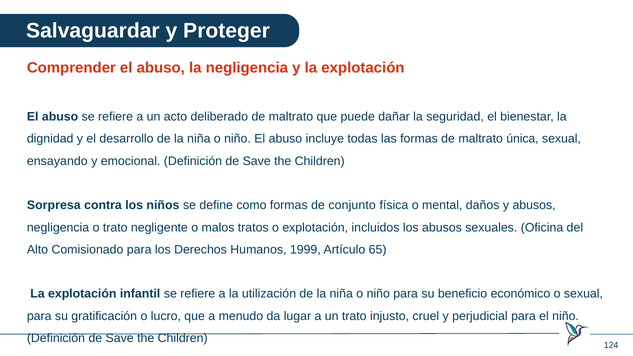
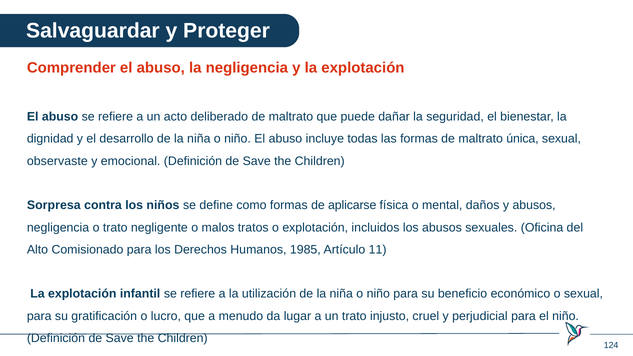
ensayando: ensayando -> observaste
conjunto: conjunto -> aplicarse
1999: 1999 -> 1985
65: 65 -> 11
